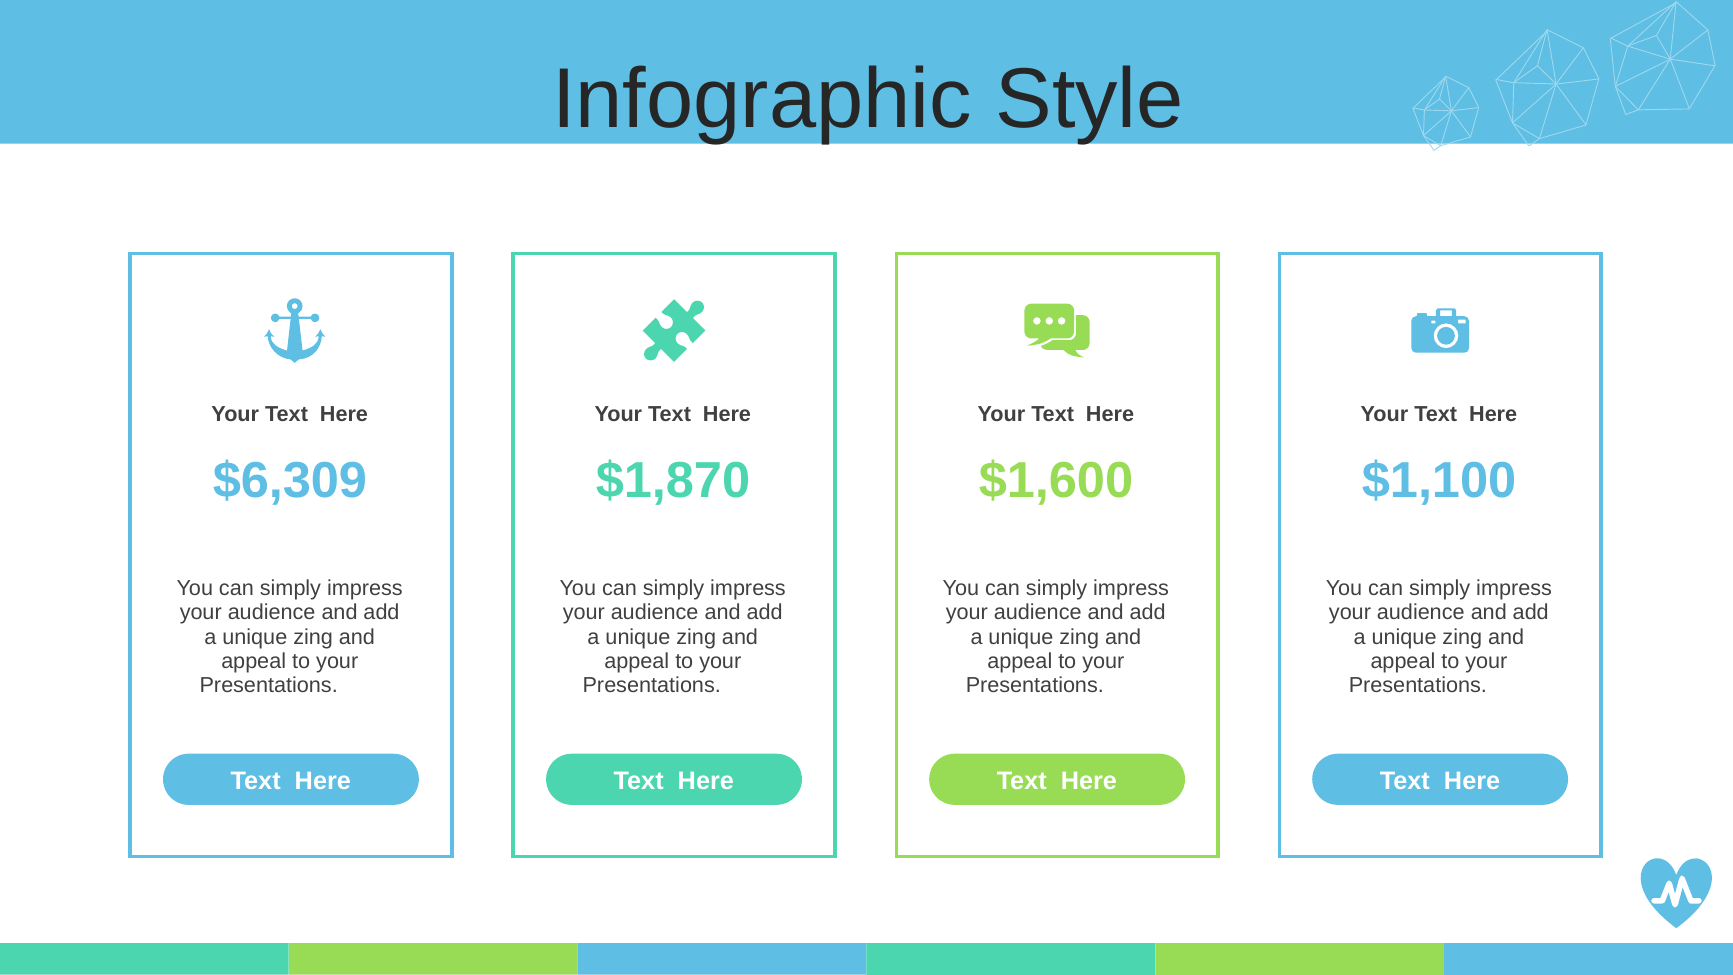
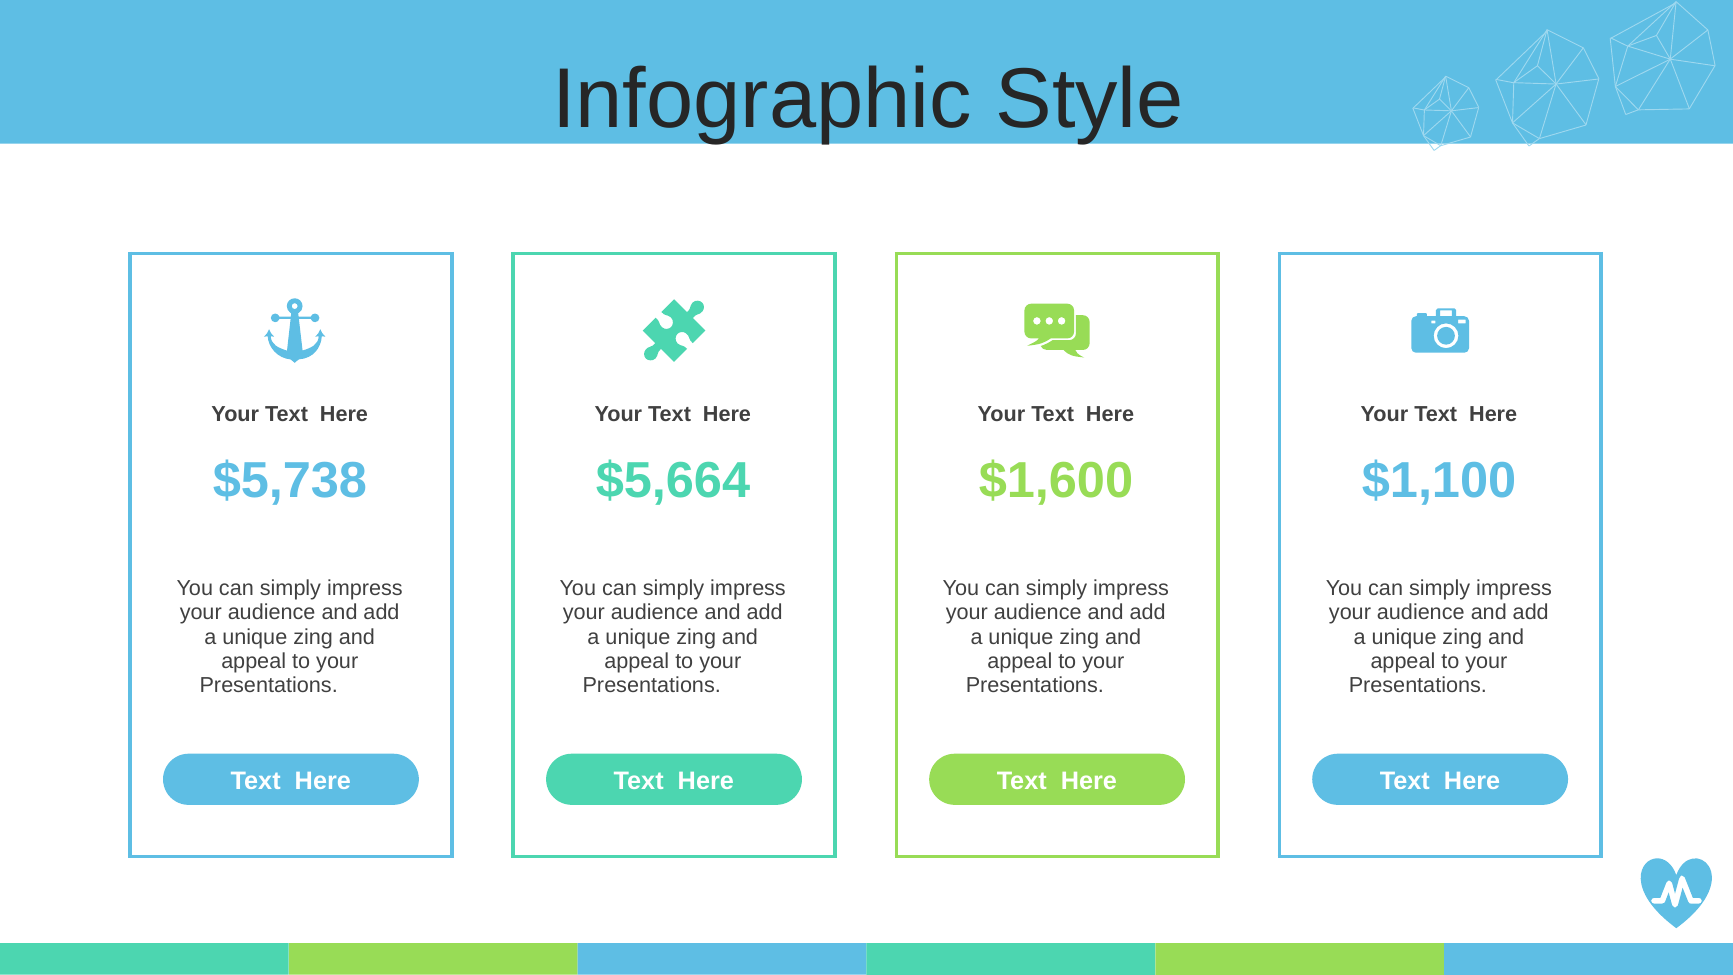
$6,309: $6,309 -> $5,738
$1,870: $1,870 -> $5,664
